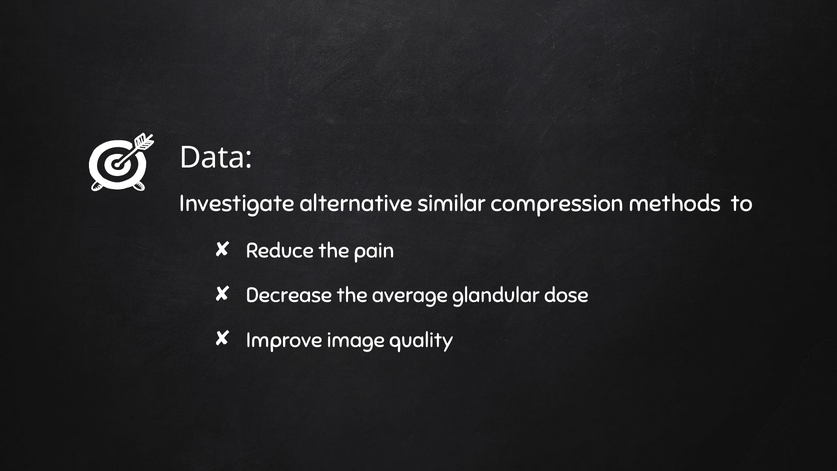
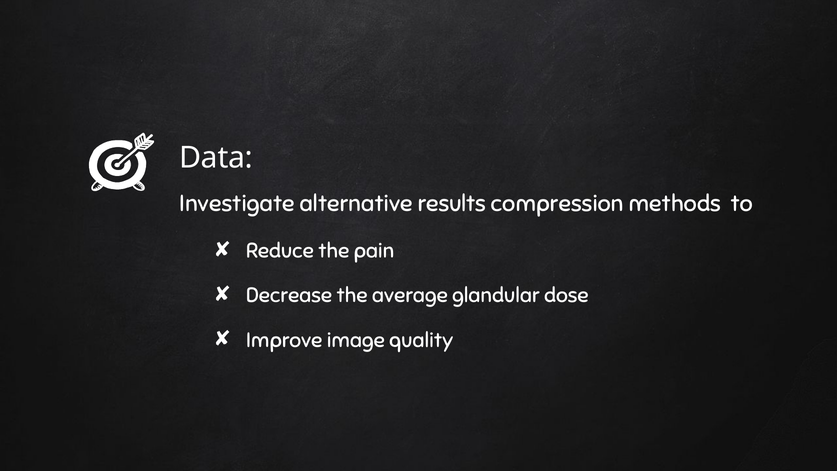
similar: similar -> results
